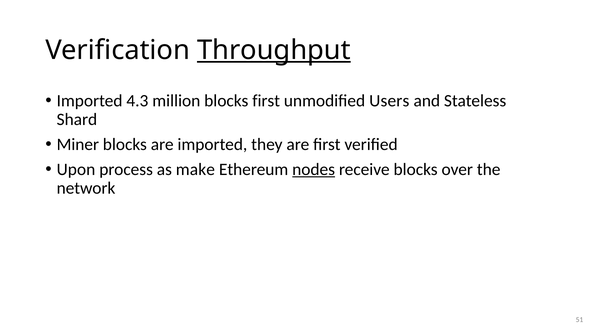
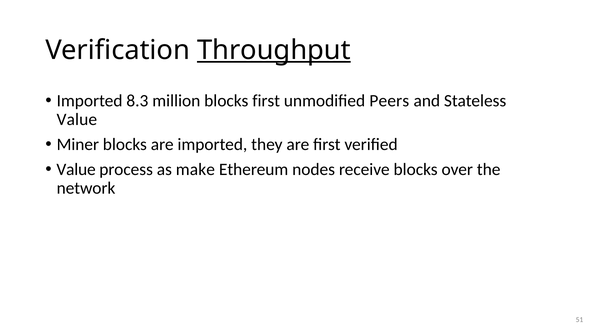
4.3: 4.3 -> 8.3
Users: Users -> Peers
Shard at (77, 120): Shard -> Value
Upon at (76, 170): Upon -> Value
nodes underline: present -> none
